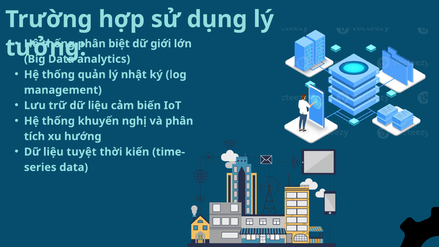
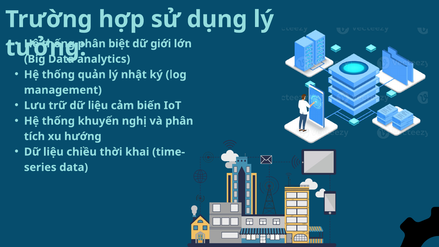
tuyệt: tuyệt -> chiều
kiến: kiến -> khai
